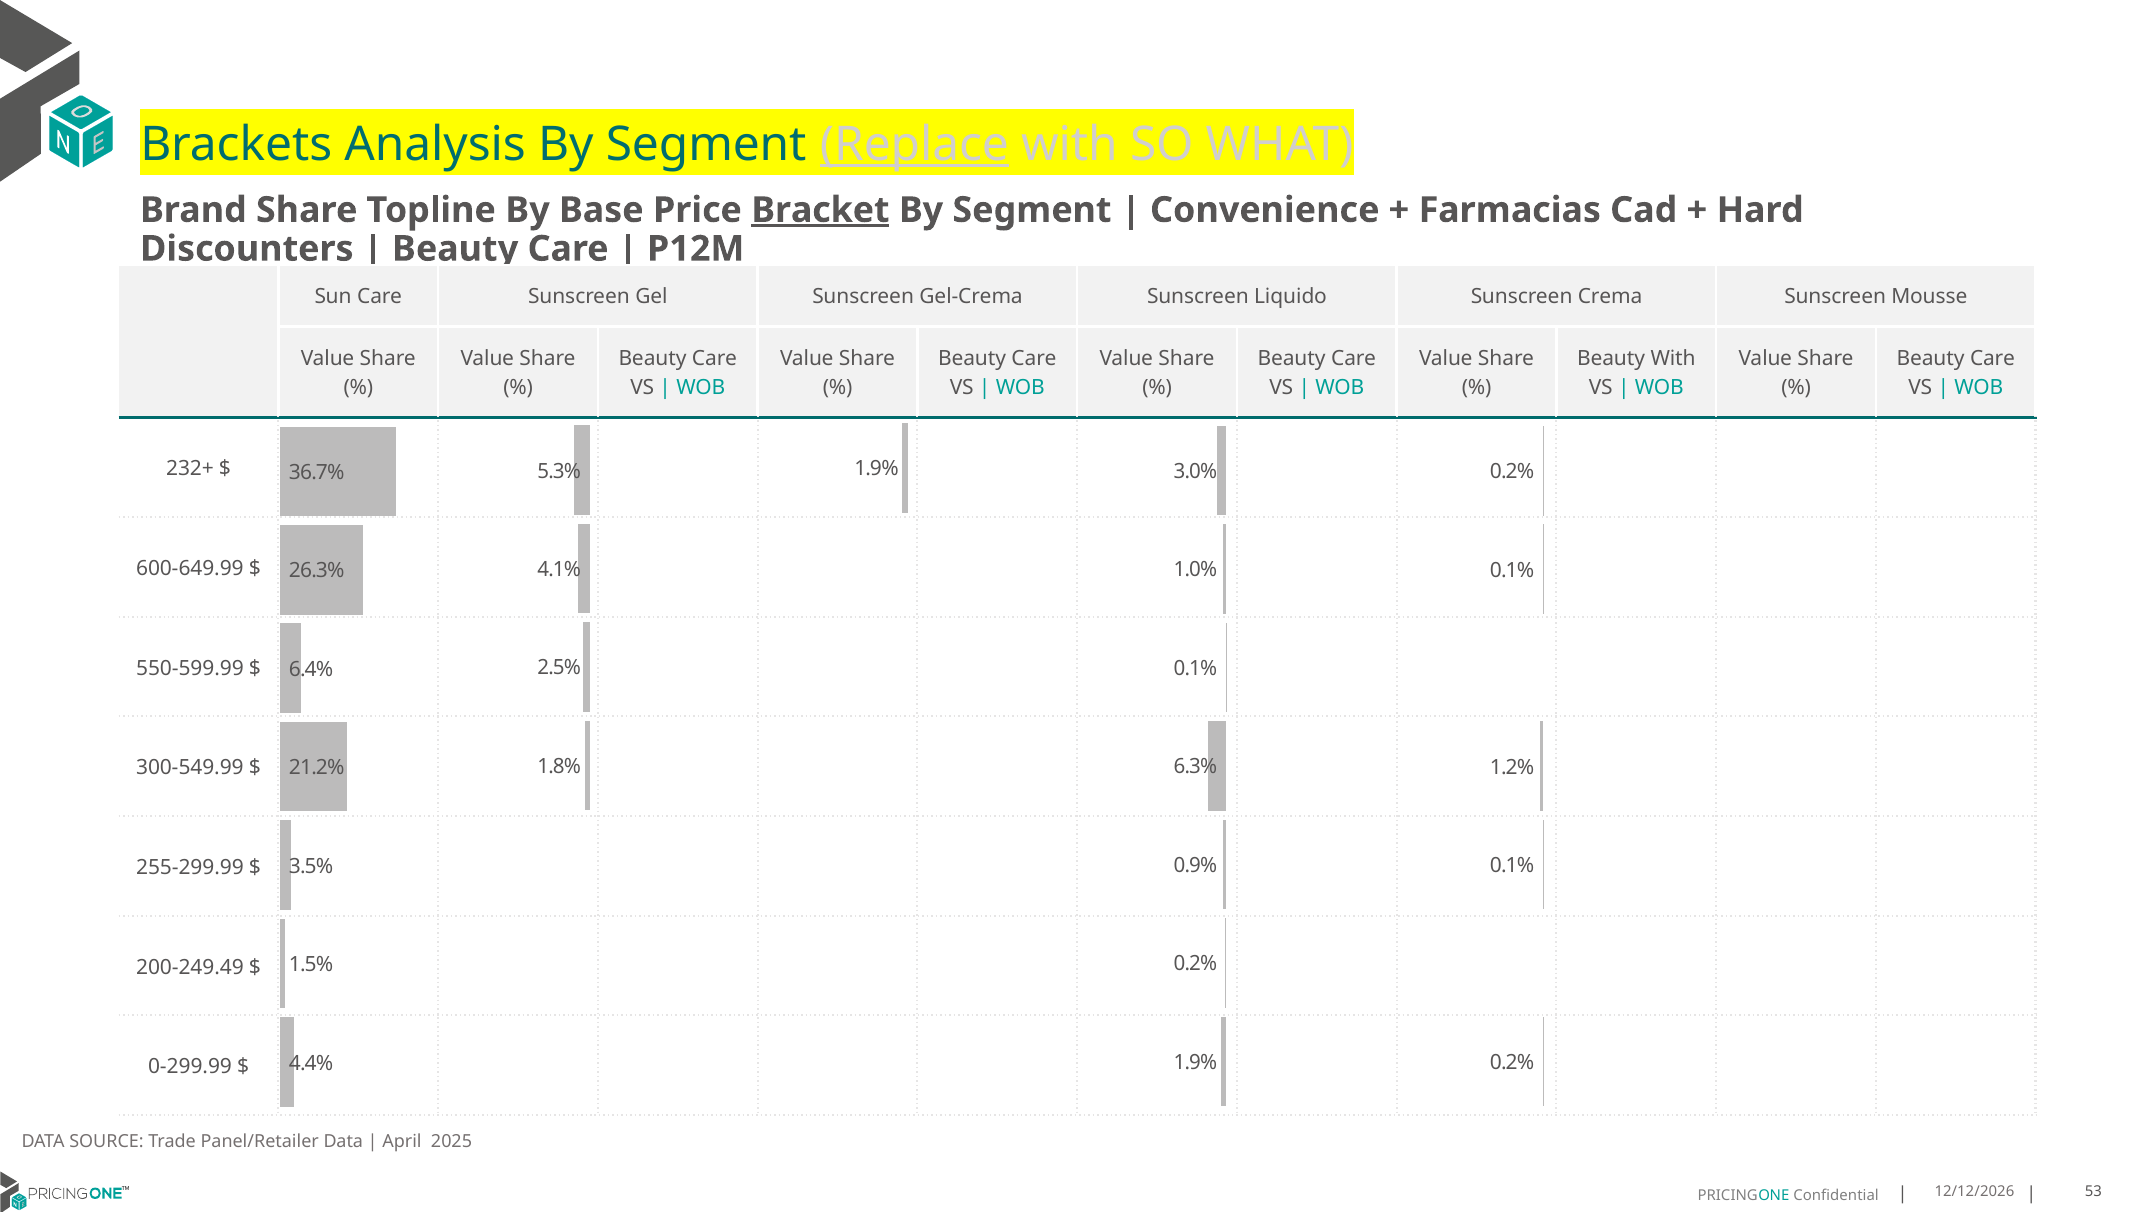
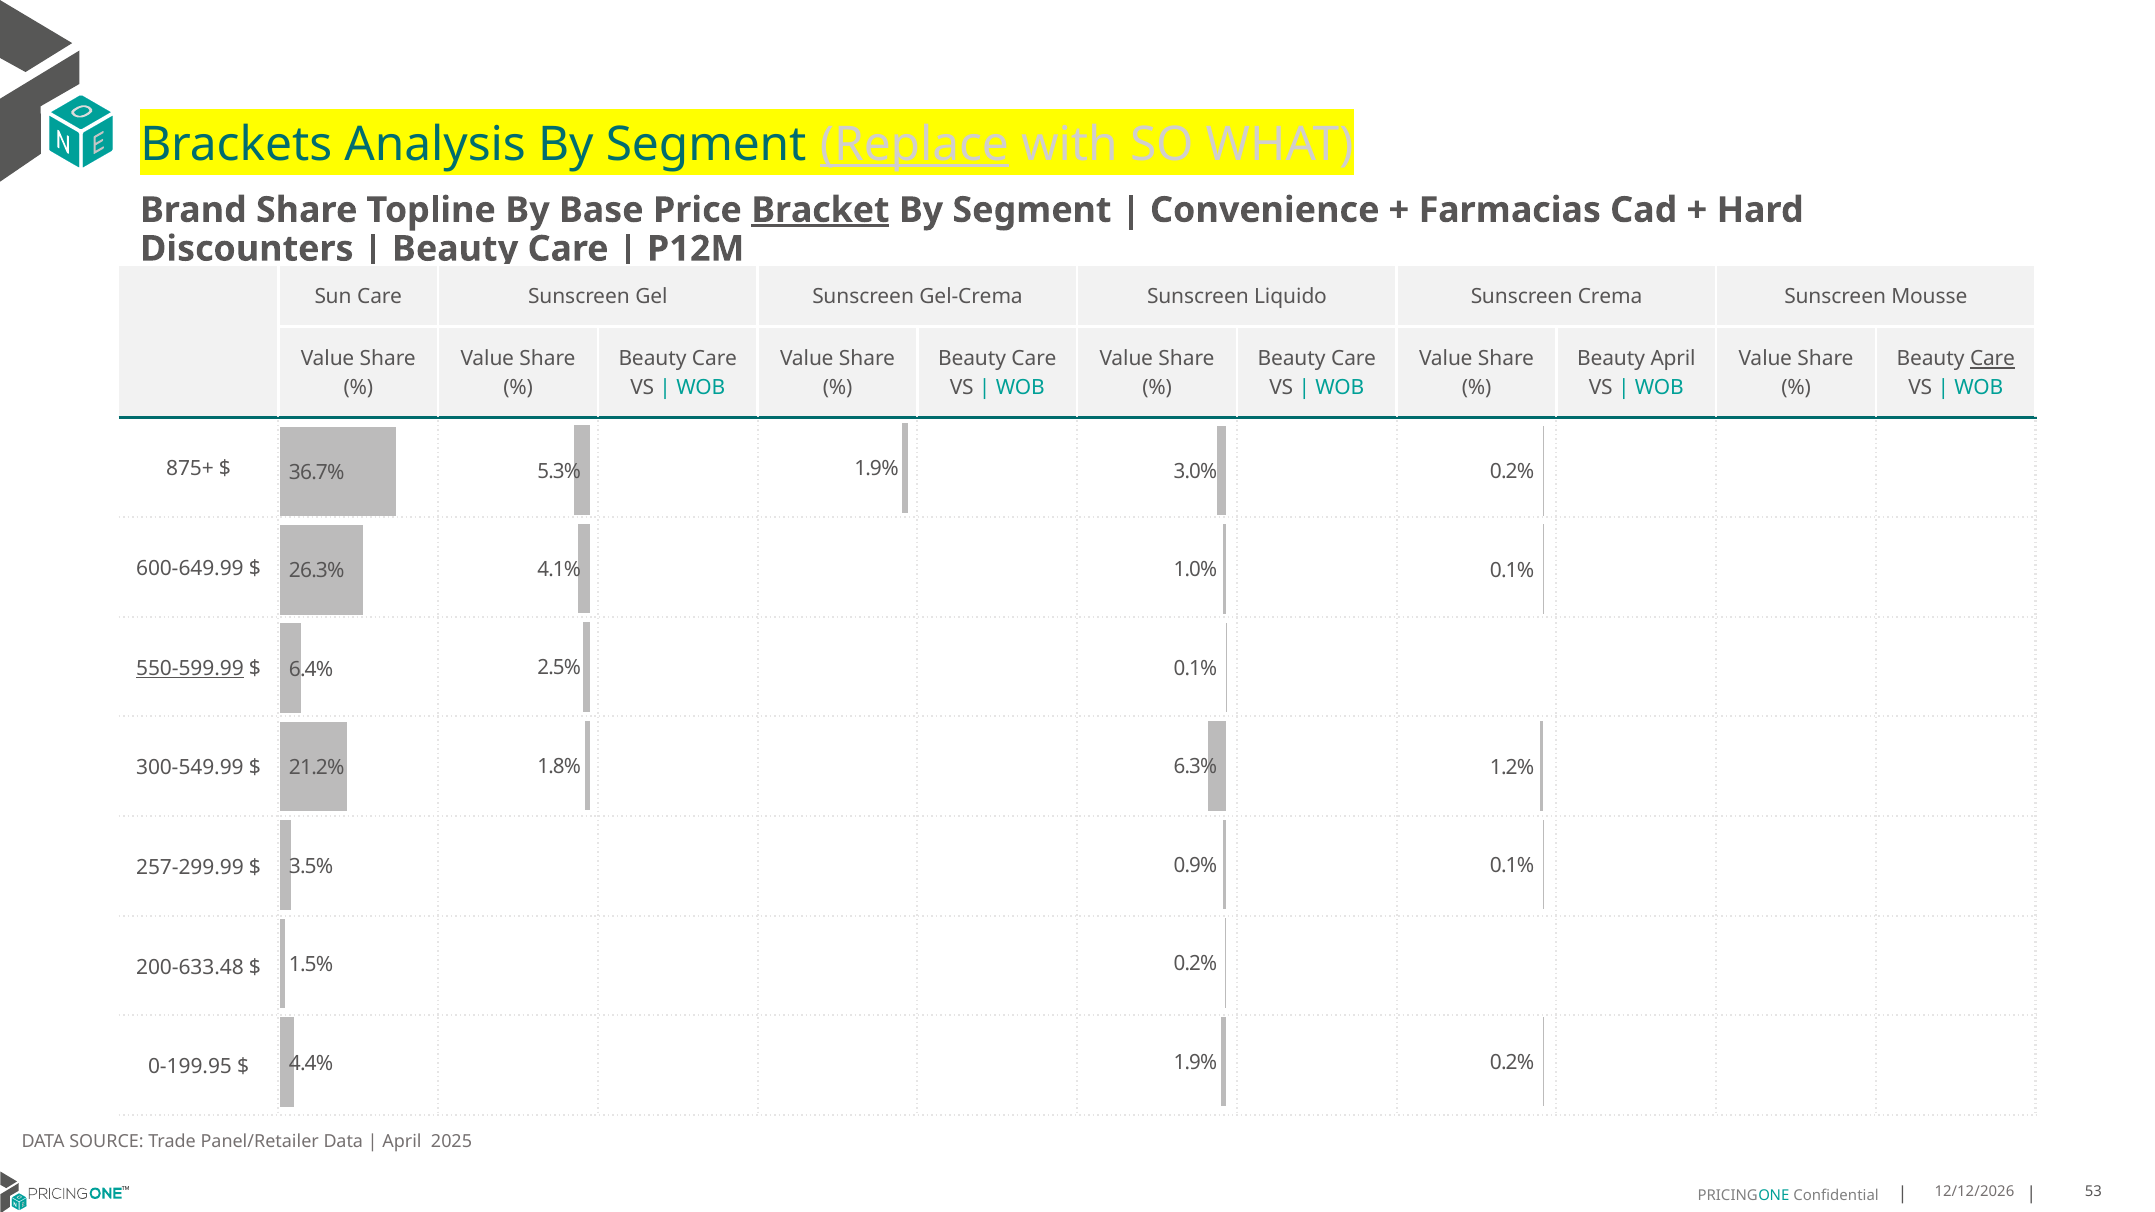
Beauty With: With -> April
Care at (1993, 359) underline: none -> present
232+: 232+ -> 875+
550-599.99 underline: none -> present
255-299.99: 255-299.99 -> 257-299.99
200-249.49: 200-249.49 -> 200-633.48
0-299.99: 0-299.99 -> 0-199.95
